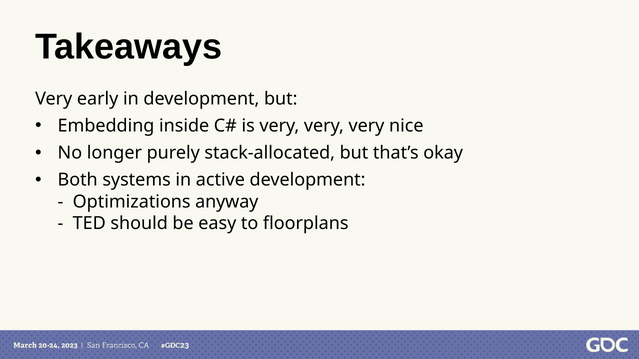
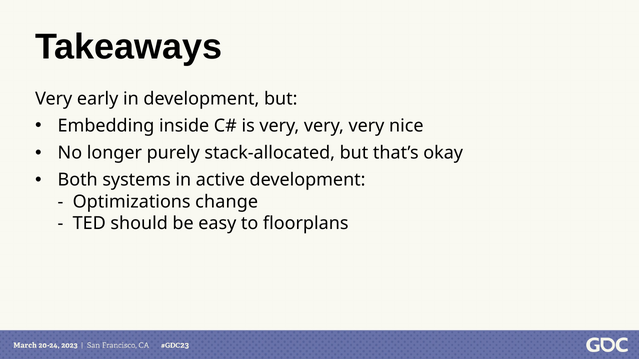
anyway: anyway -> change
